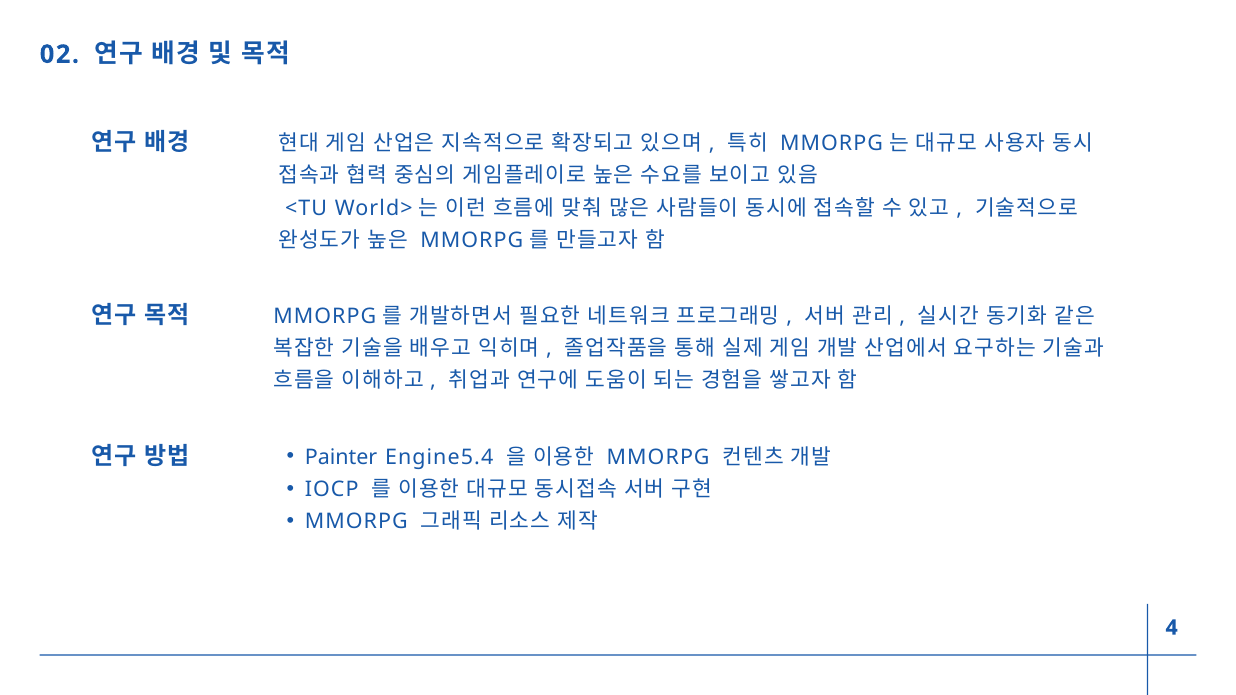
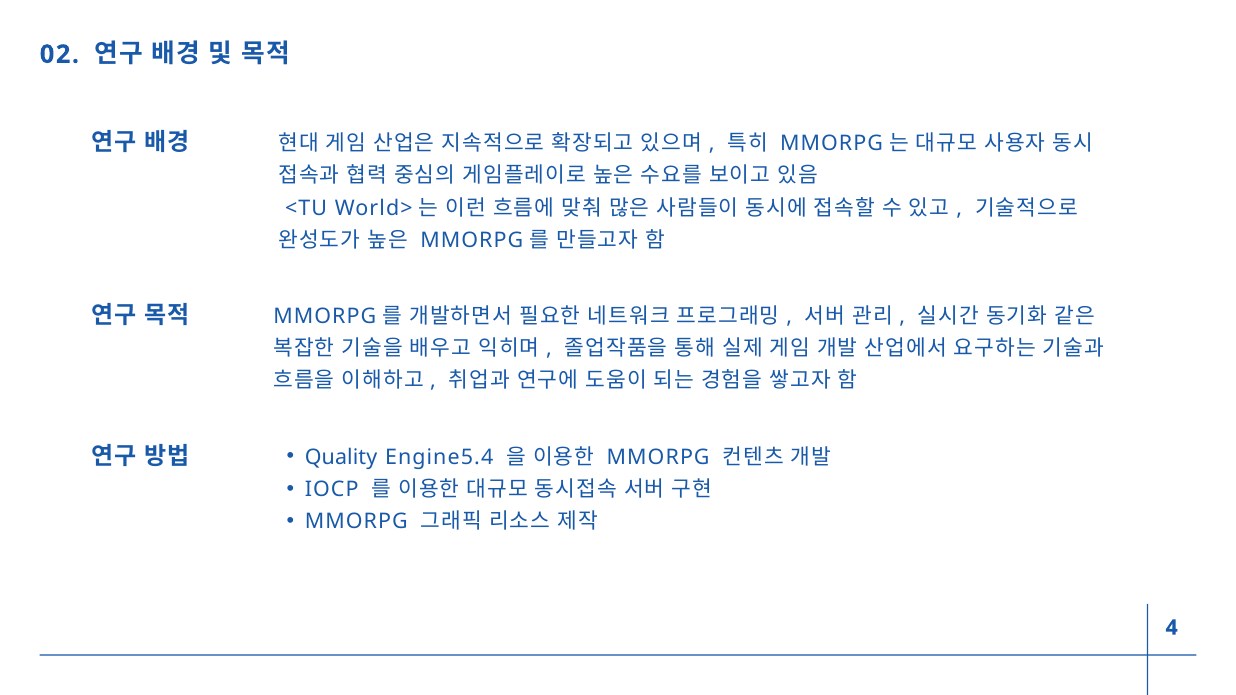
Painter: Painter -> Quality
